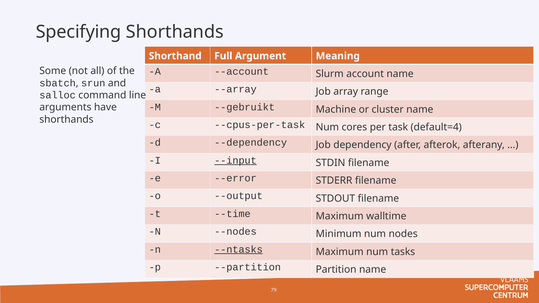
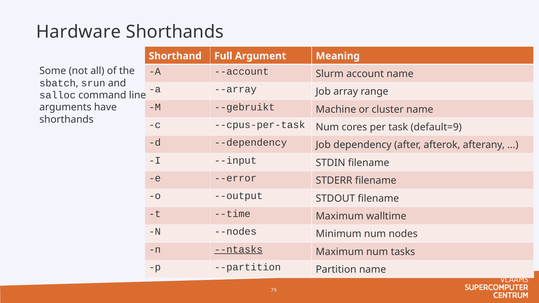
Specifying: Specifying -> Hardware
default=4: default=4 -> default=9
--input underline: present -> none
